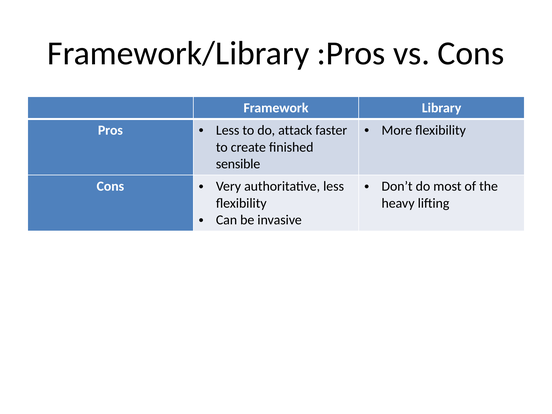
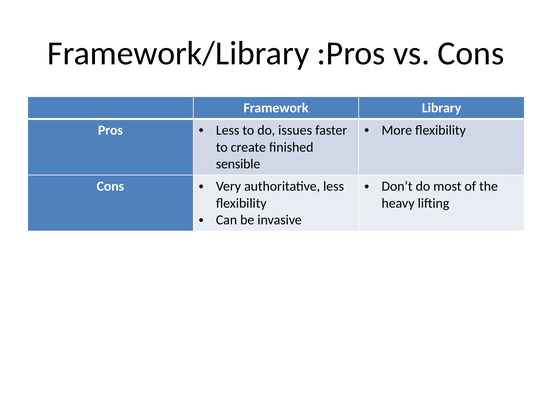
attack: attack -> issues
